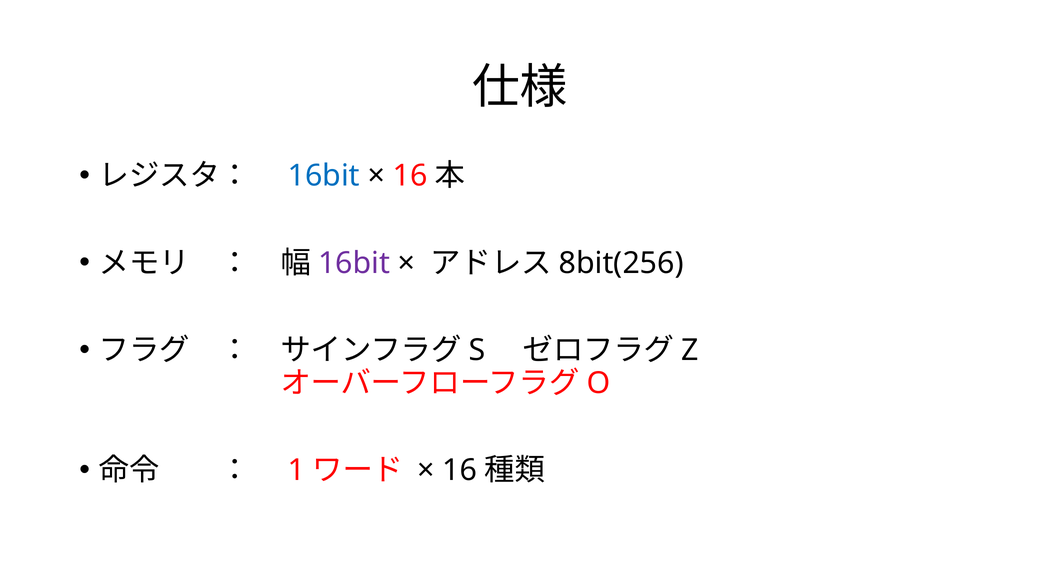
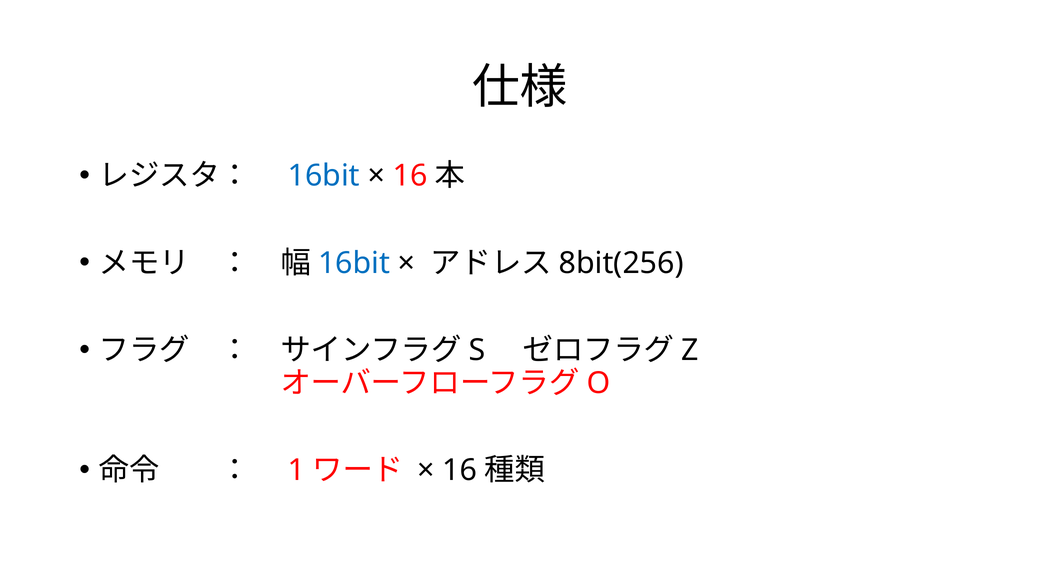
16bit at (354, 263) colour: purple -> blue
